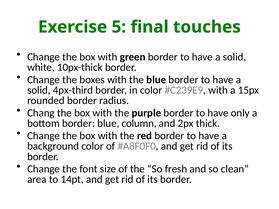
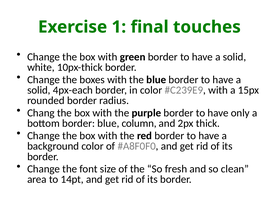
5: 5 -> 1
4px-third: 4px-third -> 4px-each
